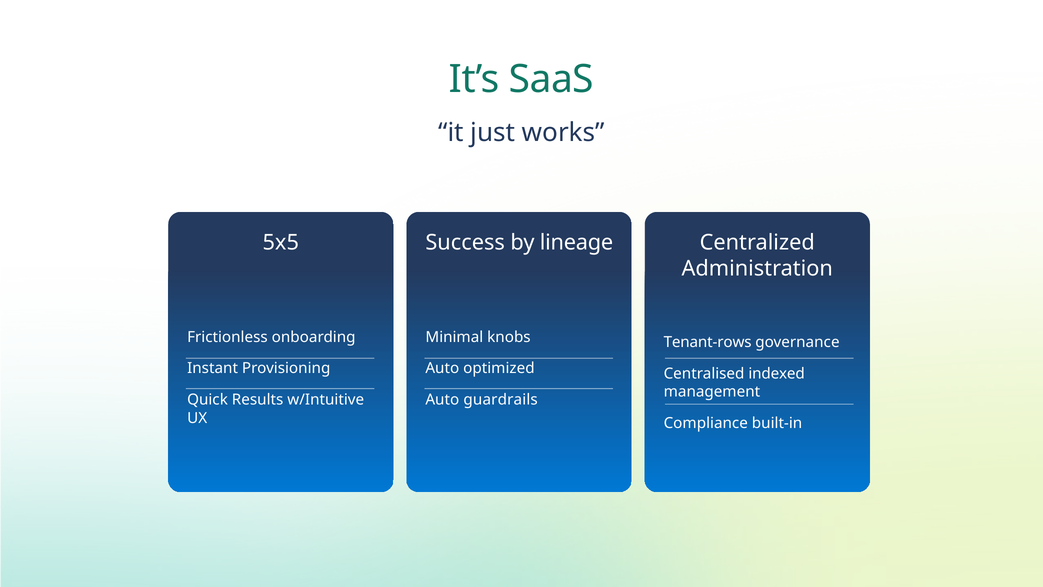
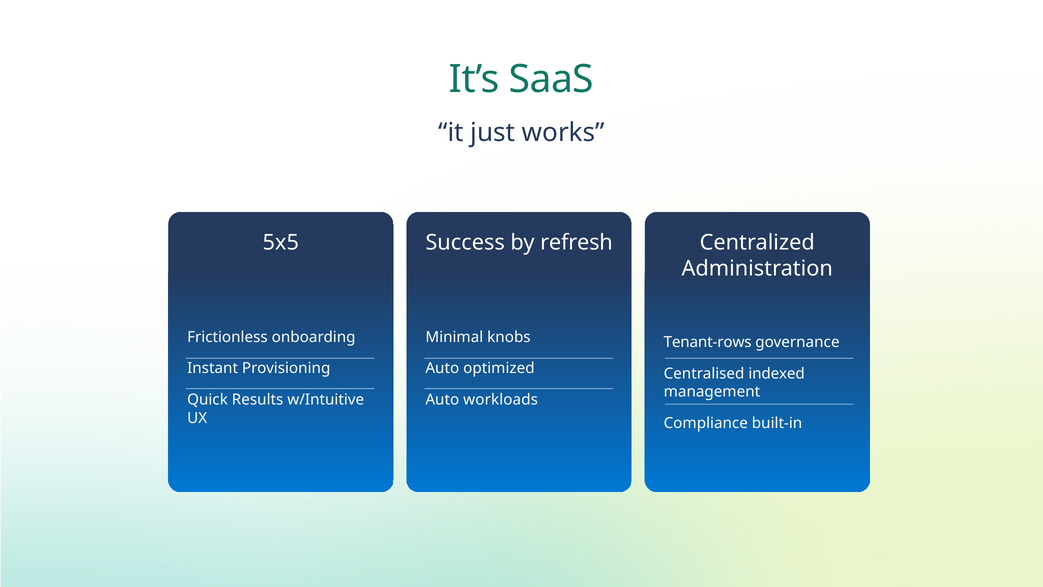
lineage: lineage -> refresh
guardrails: guardrails -> workloads
